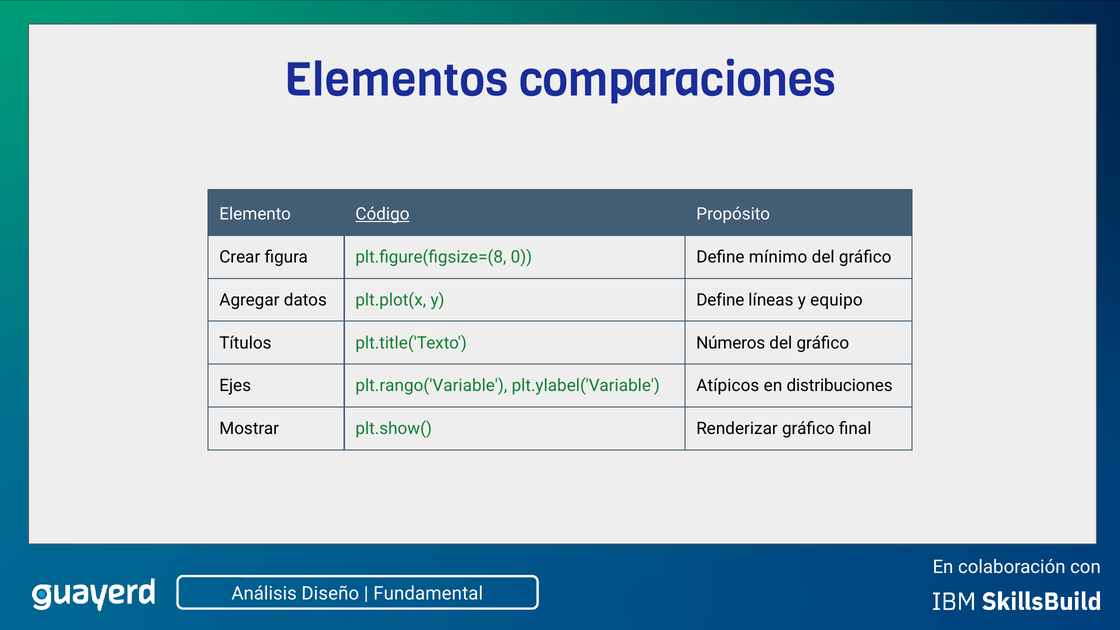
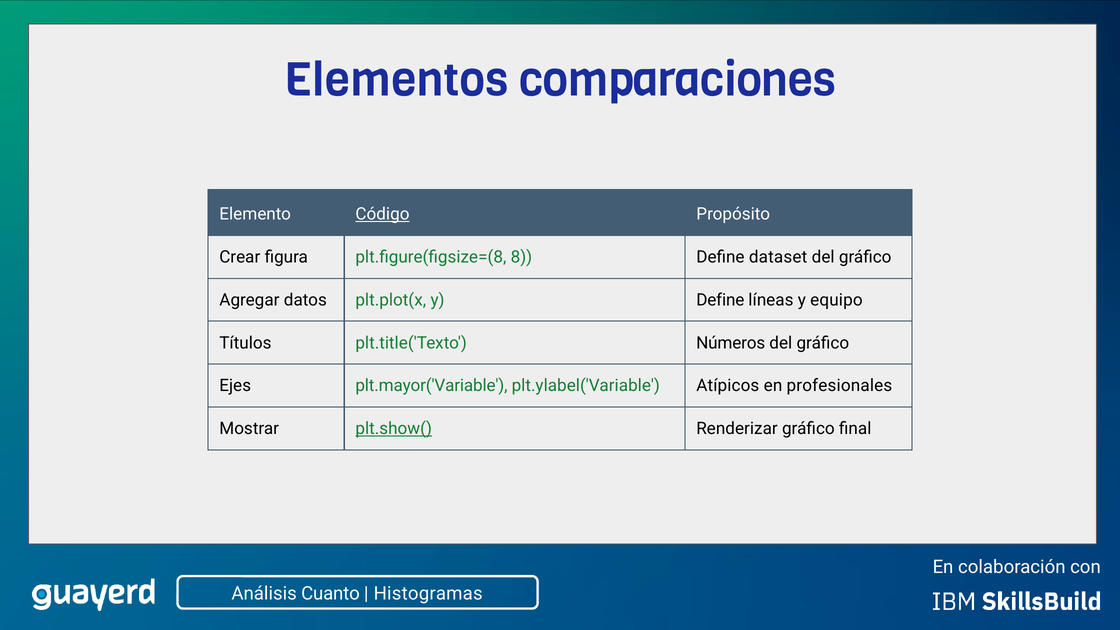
0: 0 -> 8
mínimo: mínimo -> dataset
plt.rango('Variable: plt.rango('Variable -> plt.mayor('Variable
distribuciones: distribuciones -> profesionales
plt.show( underline: none -> present
Diseño: Diseño -> Cuanto
Fundamental: Fundamental -> Histogramas
